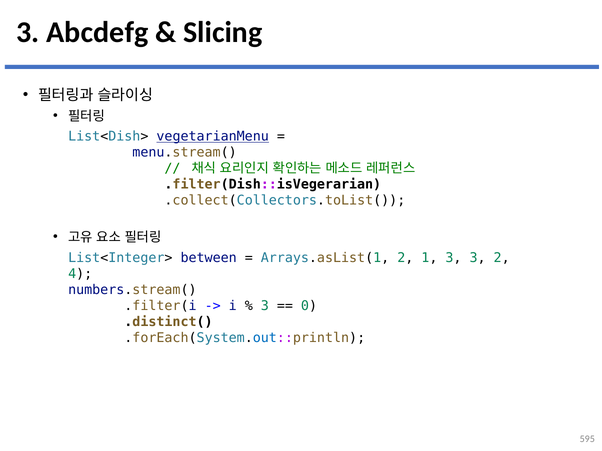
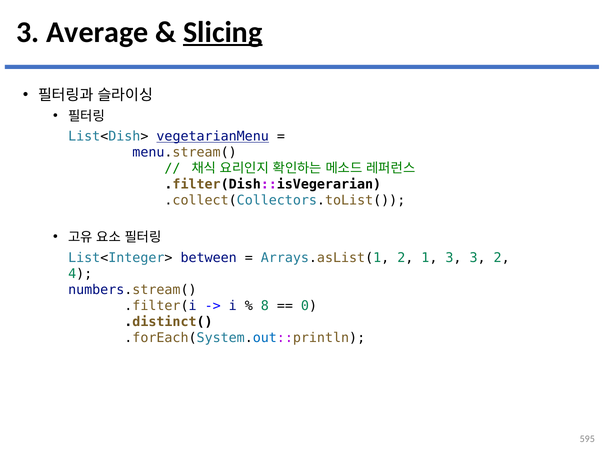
Abcdefg: Abcdefg -> Average
Slicing underline: none -> present
3 at (265, 306): 3 -> 8
